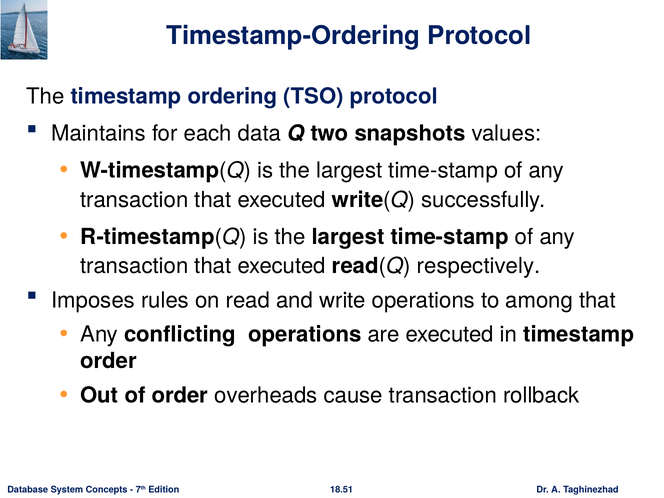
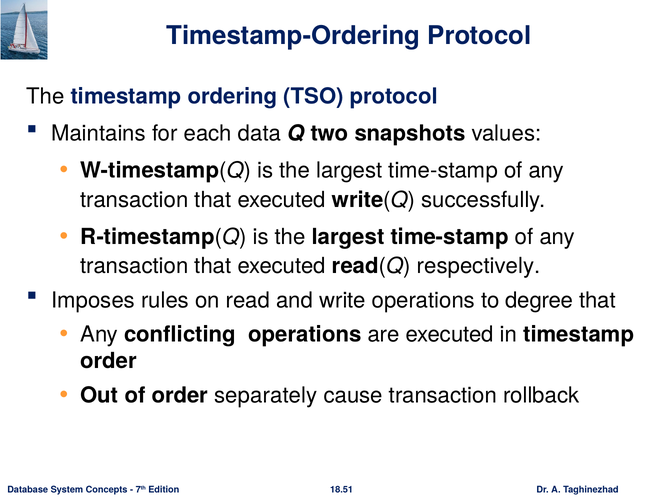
among: among -> degree
overheads: overheads -> separately
